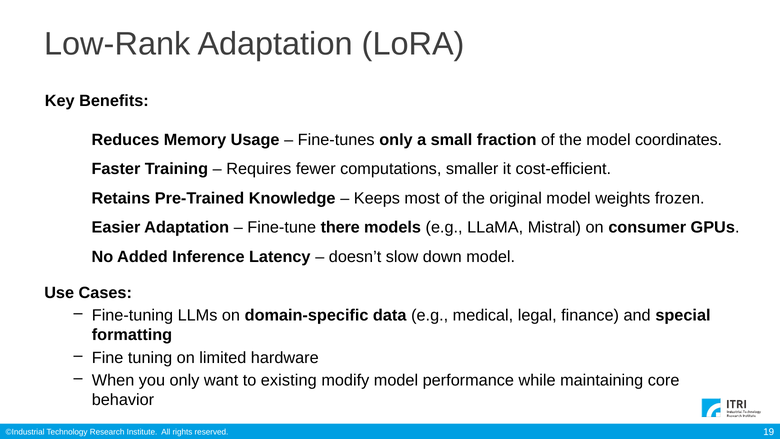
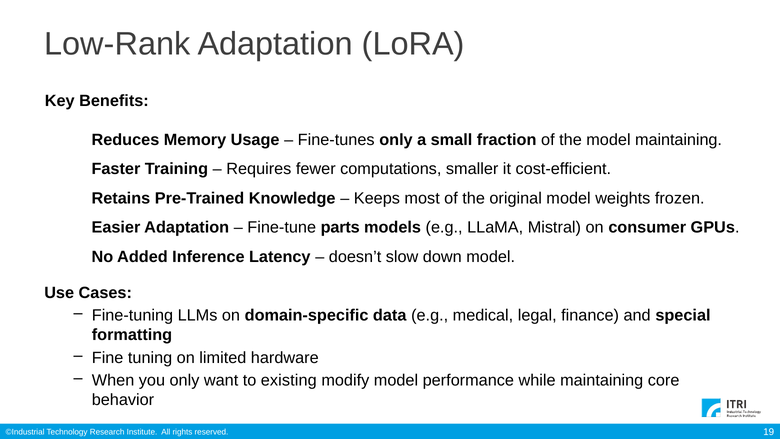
model coordinates: coordinates -> maintaining
there: there -> parts
